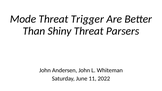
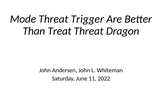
Shiny: Shiny -> Treat
Parsers: Parsers -> Dragon
